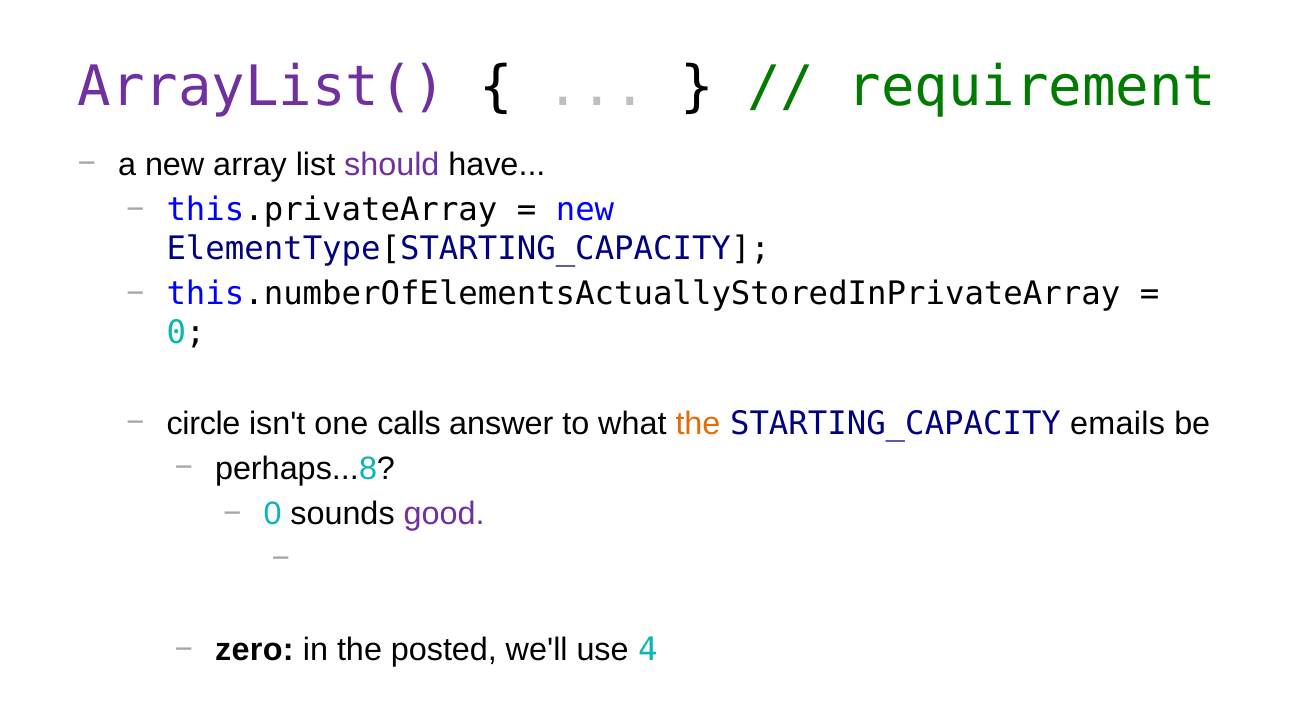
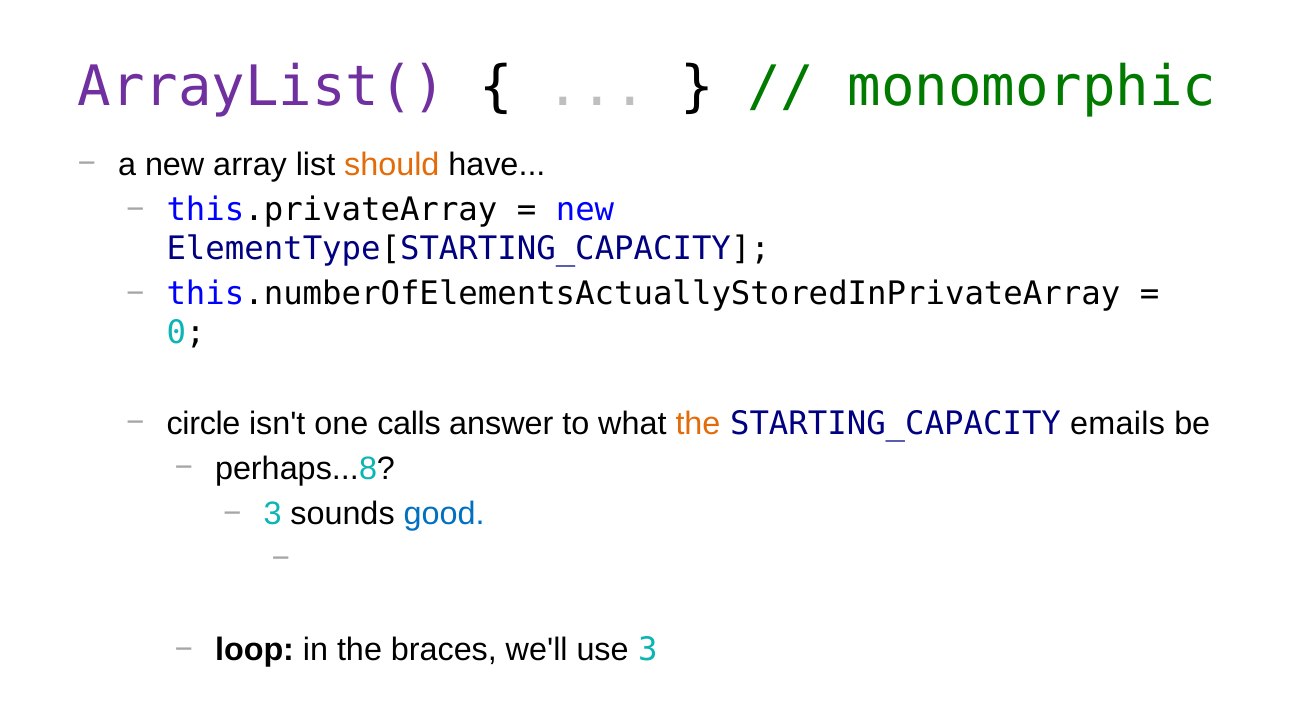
requirement: requirement -> monomorphic
should colour: purple -> orange
0 at (273, 514): 0 -> 3
good colour: purple -> blue
zero: zero -> loop
posted: posted -> braces
use 4: 4 -> 3
